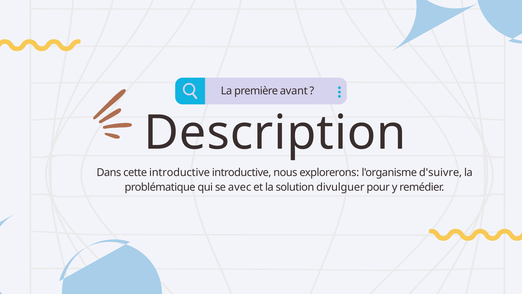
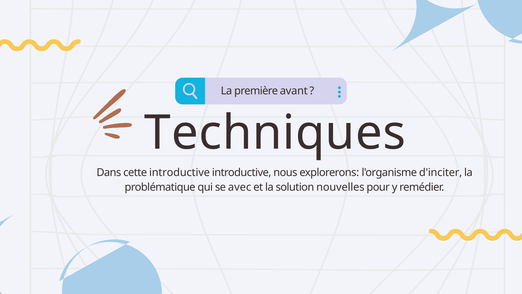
Description: Description -> Techniques
d'suivre: d'suivre -> d'inciter
divulguer: divulguer -> nouvelles
